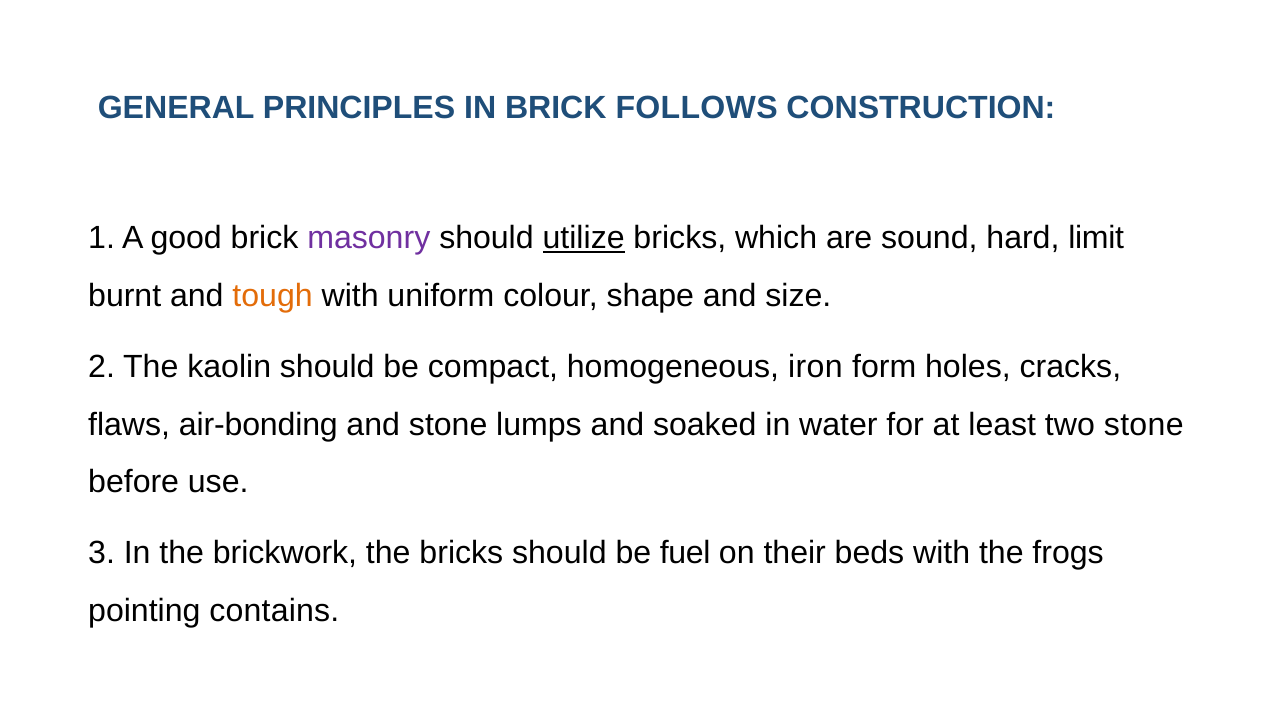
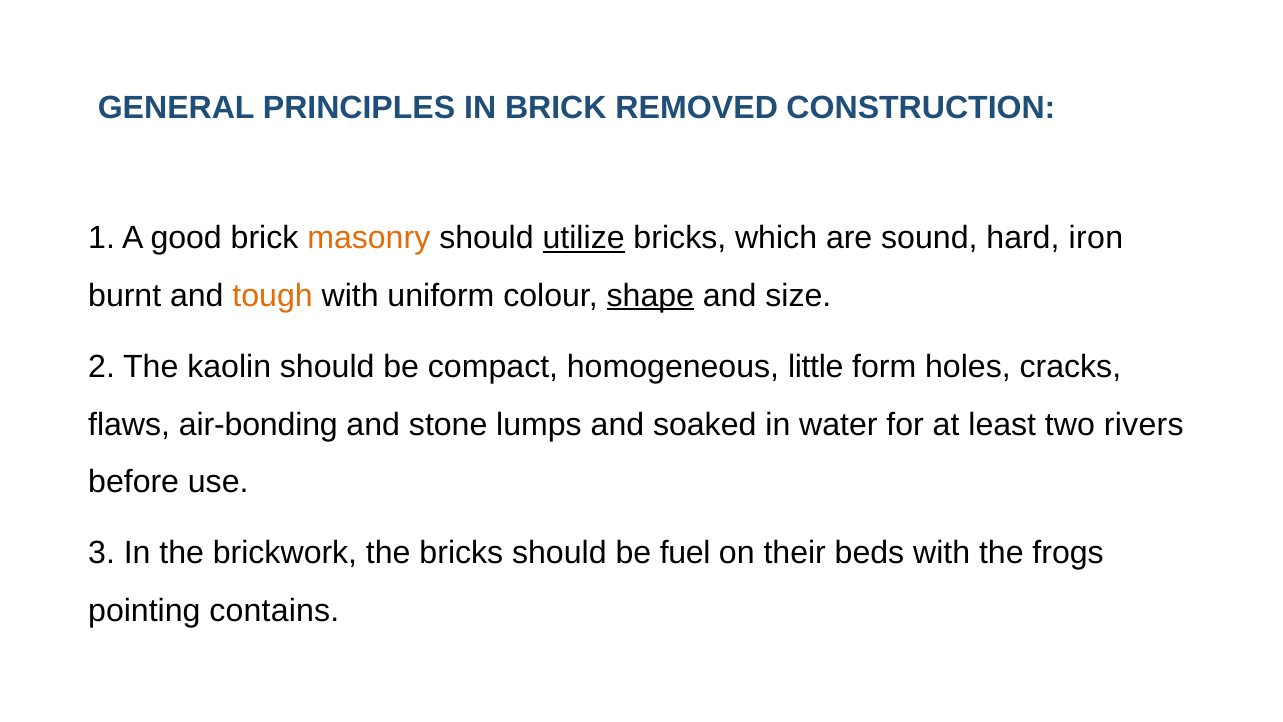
FOLLOWS: FOLLOWS -> REMOVED
masonry colour: purple -> orange
limit: limit -> iron
shape underline: none -> present
iron: iron -> little
two stone: stone -> rivers
